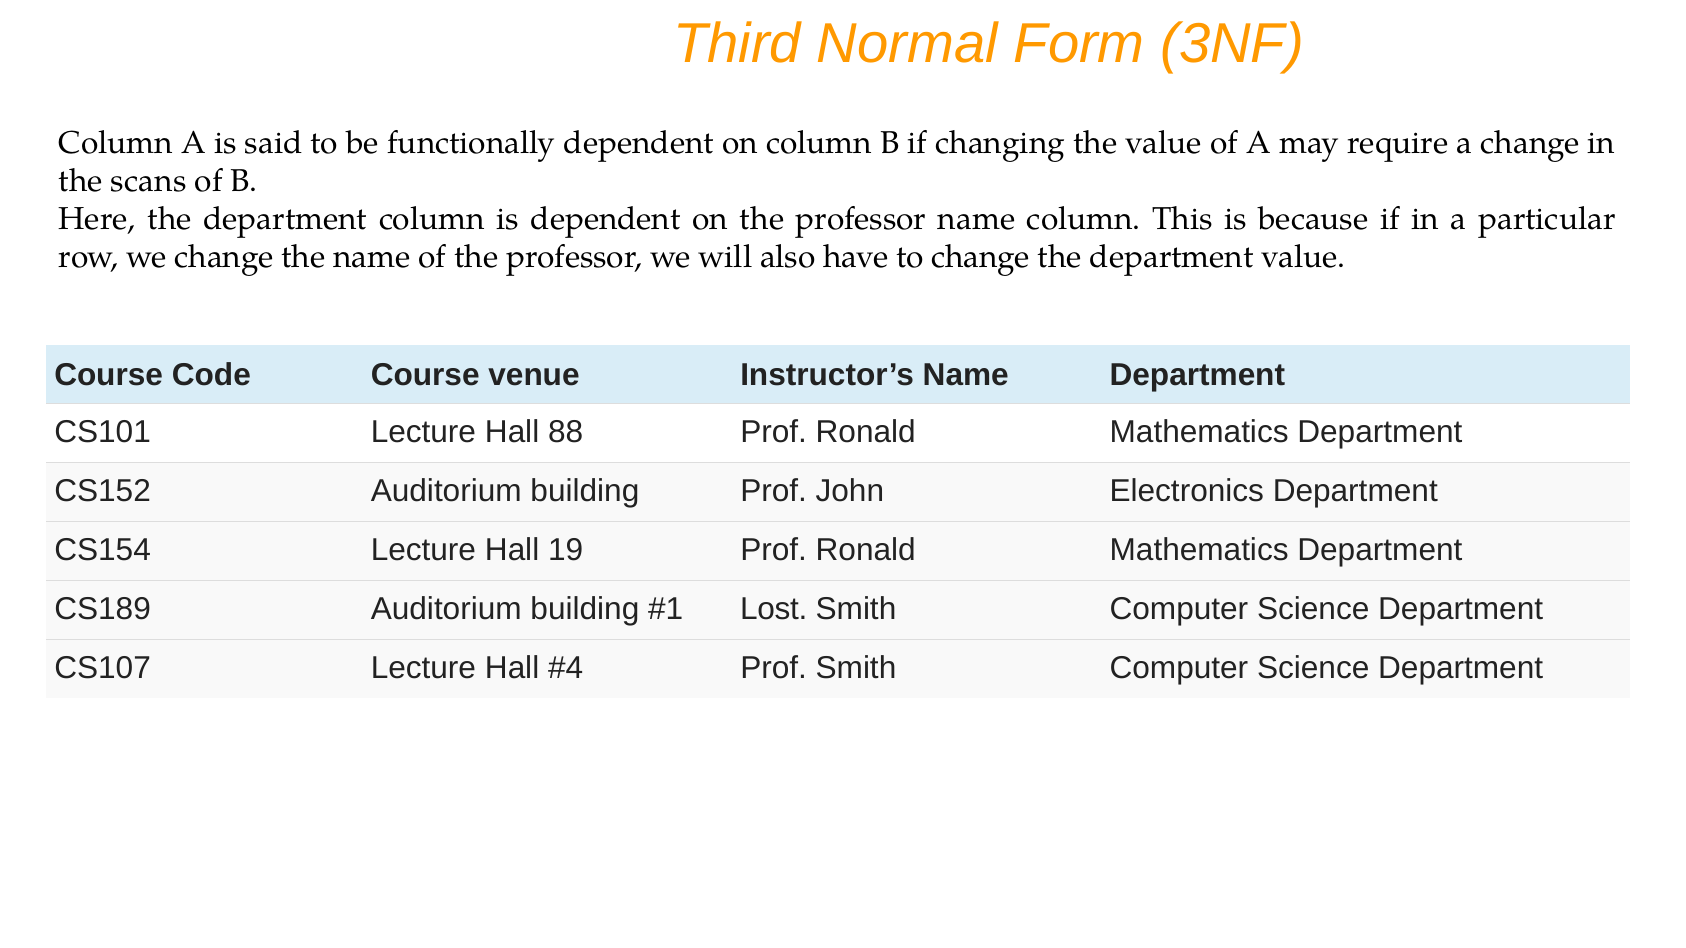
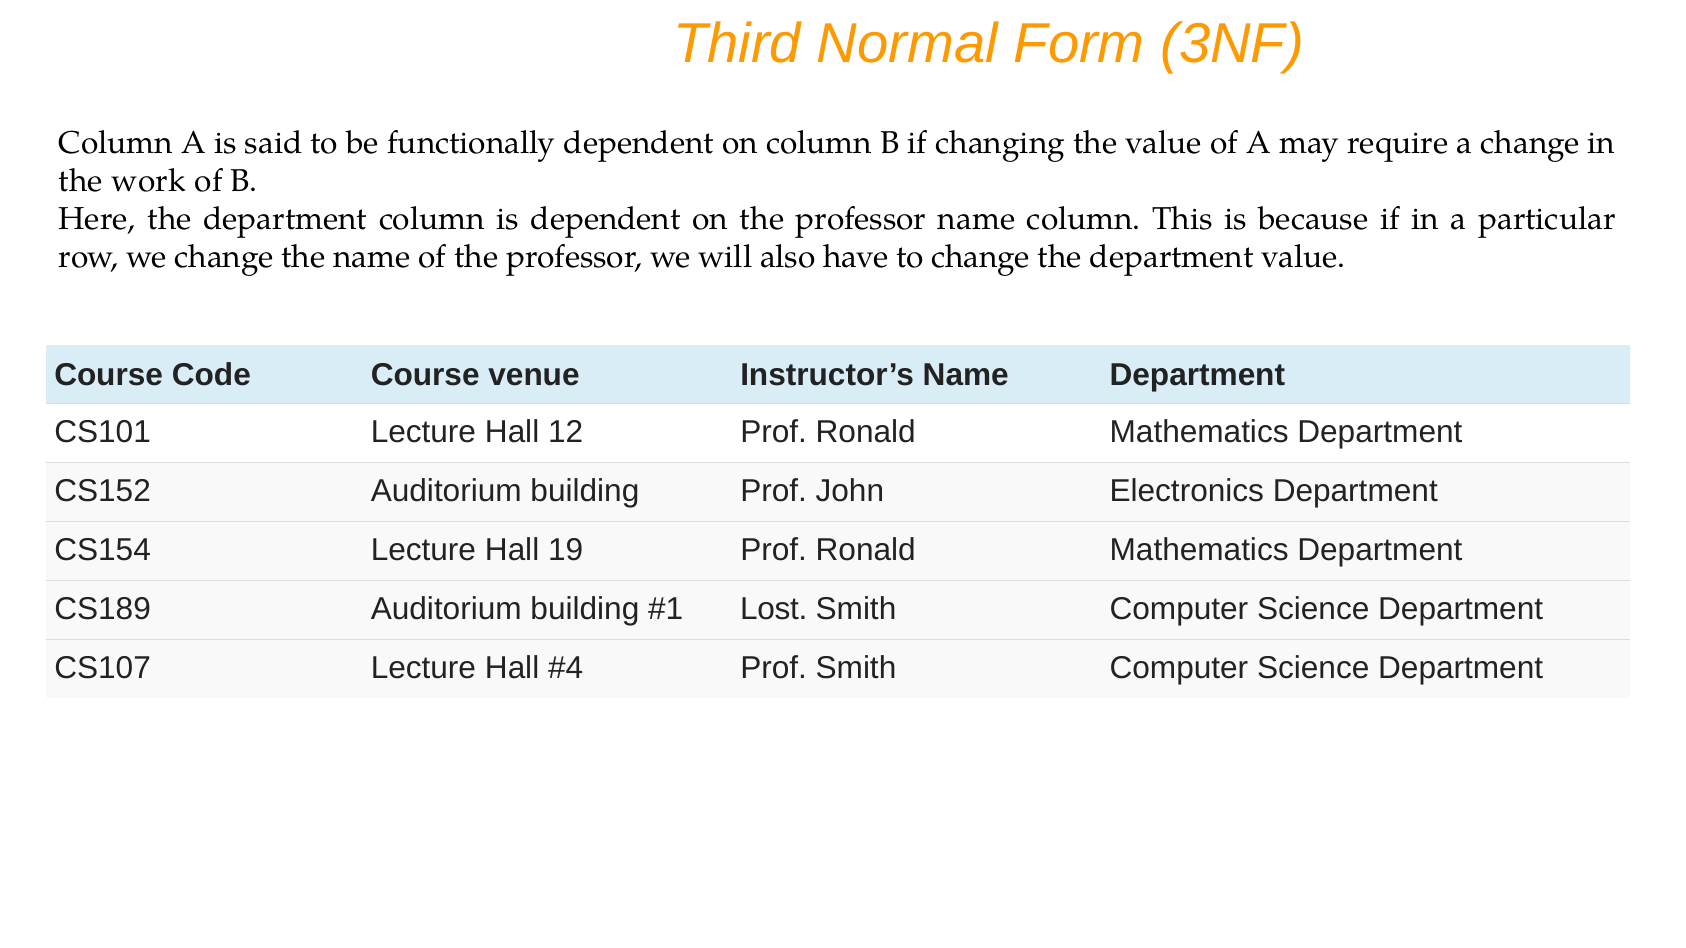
scans: scans -> work
88: 88 -> 12
